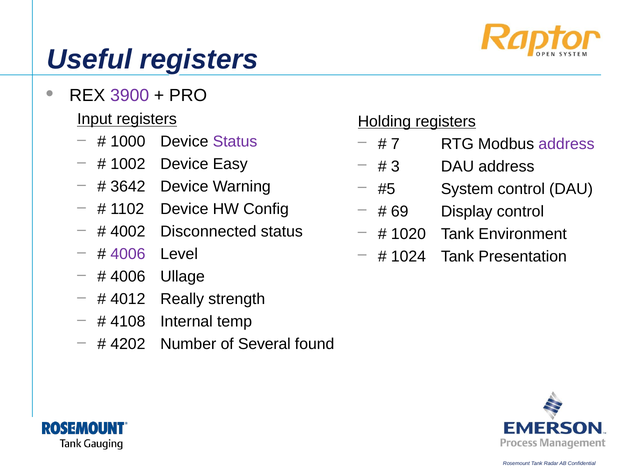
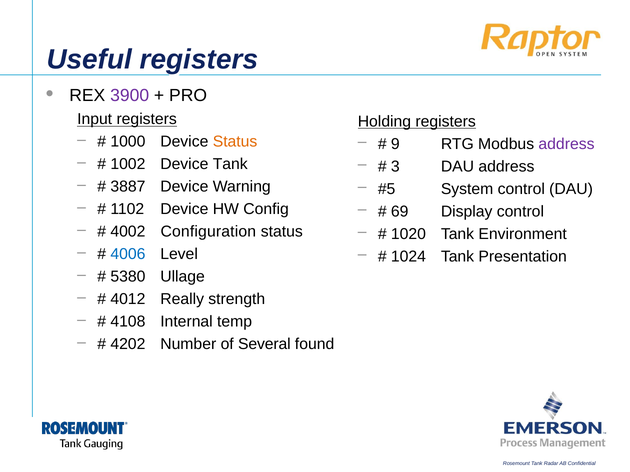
Status at (235, 142) colour: purple -> orange
7: 7 -> 9
Device Easy: Easy -> Tank
3642: 3642 -> 3887
Disconnected: Disconnected -> Configuration
4006 at (128, 254) colour: purple -> blue
4006 at (128, 277): 4006 -> 5380
